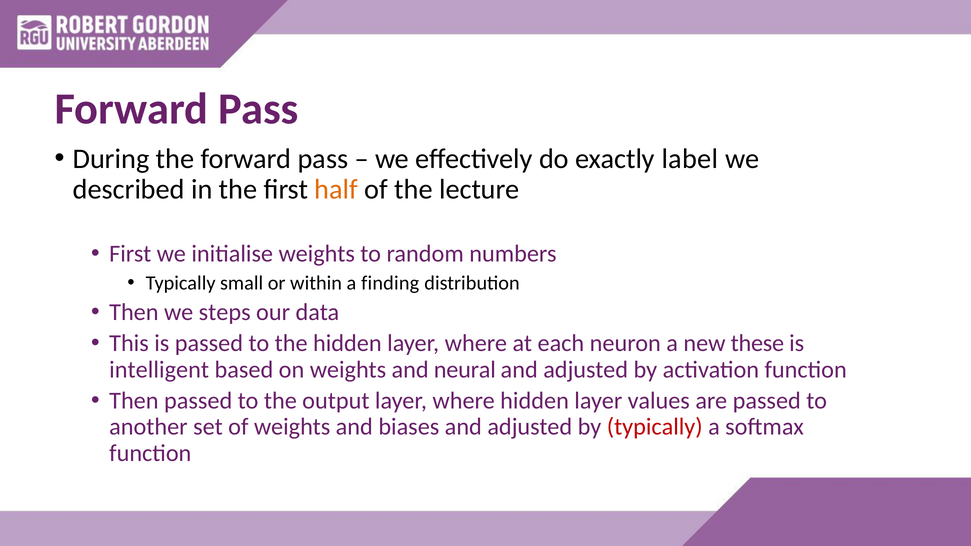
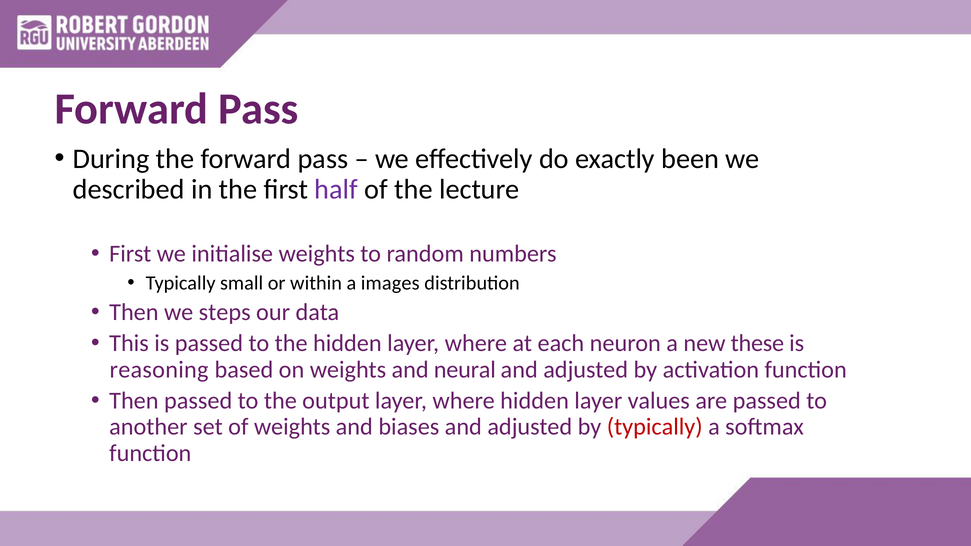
label: label -> been
half colour: orange -> purple
finding: finding -> images
intelligent: intelligent -> reasoning
